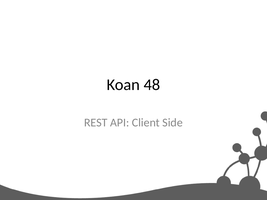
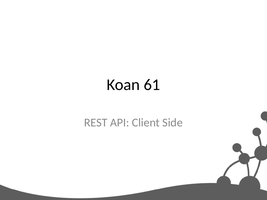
48: 48 -> 61
